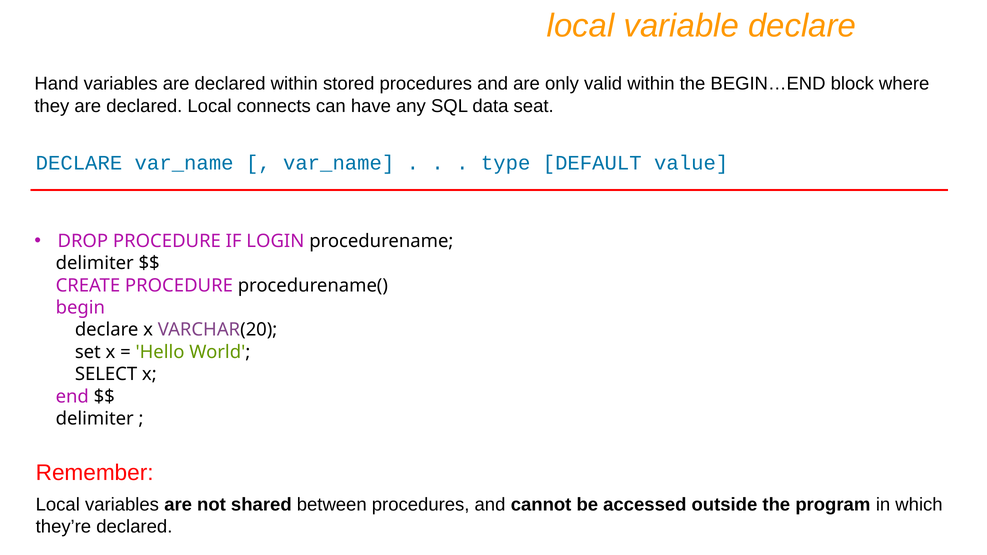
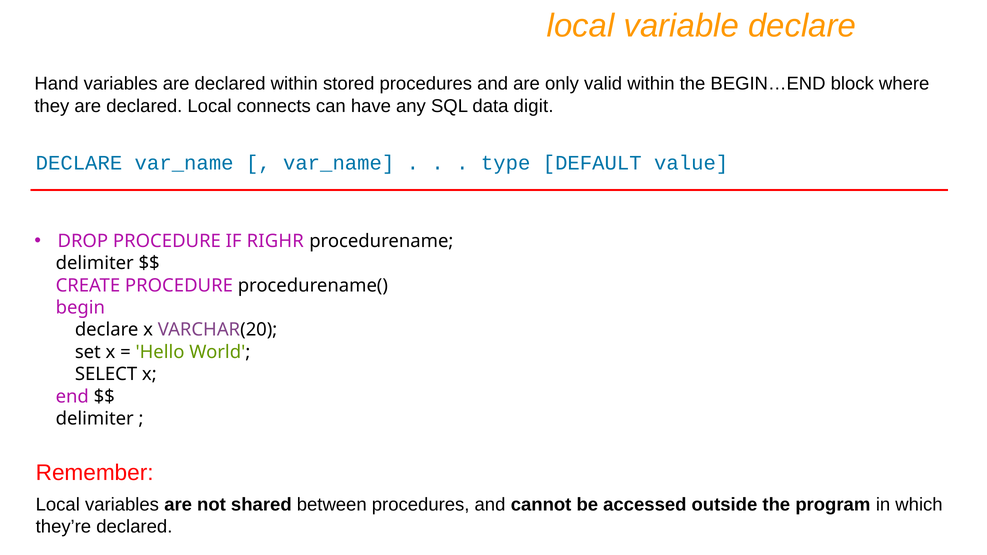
seat: seat -> digit
LOGIN: LOGIN -> RIGHR
